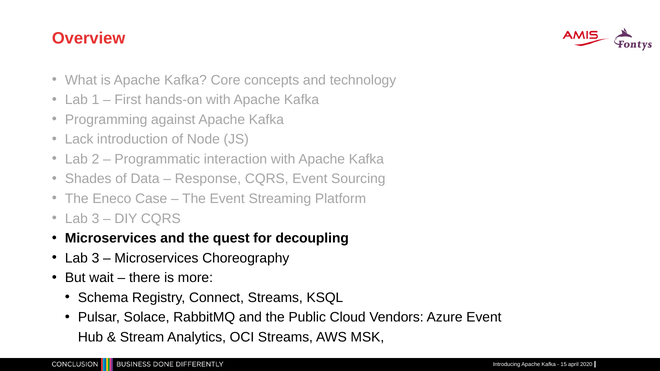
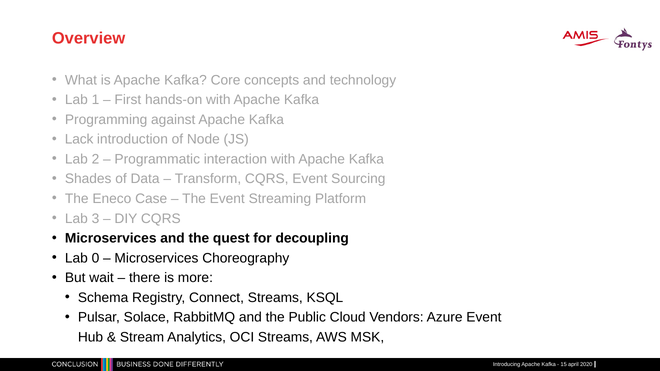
Response: Response -> Transform
3 at (95, 258): 3 -> 0
